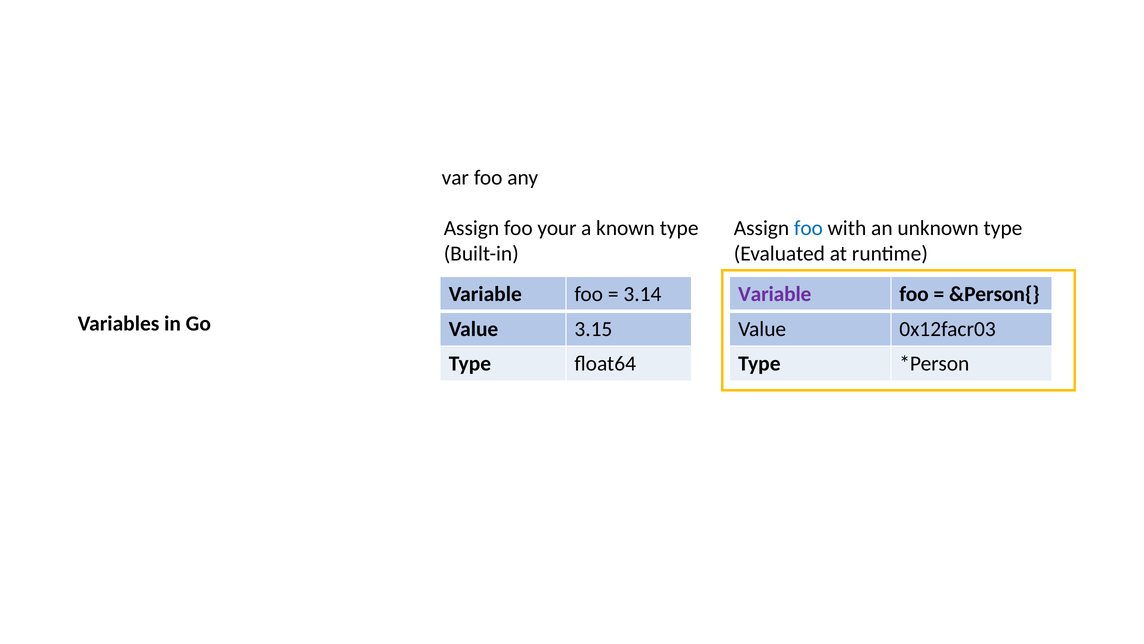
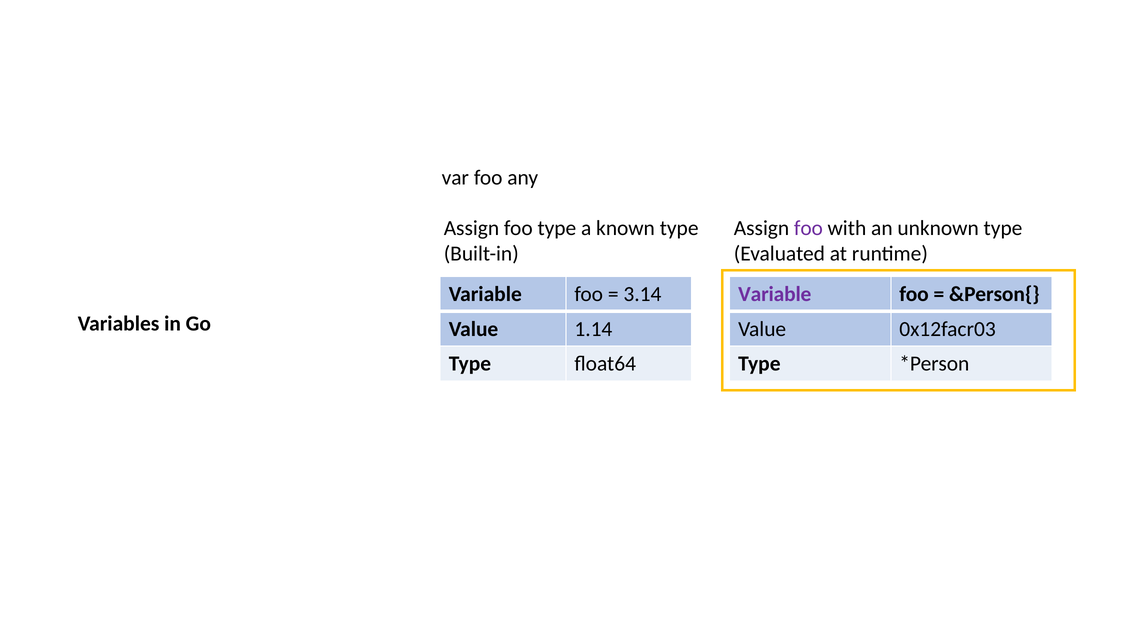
foo your: your -> type
foo at (808, 228) colour: blue -> purple
3.15: 3.15 -> 1.14
